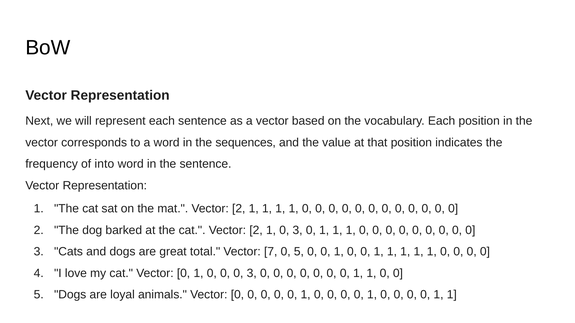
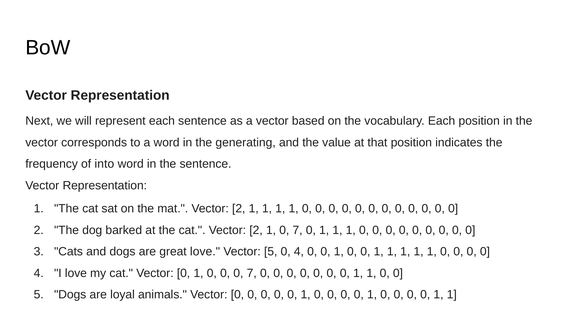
sequences: sequences -> generating
1 0 3: 3 -> 7
great total: total -> love
Vector 7: 7 -> 5
5 at (299, 252): 5 -> 4
3 at (252, 274): 3 -> 7
